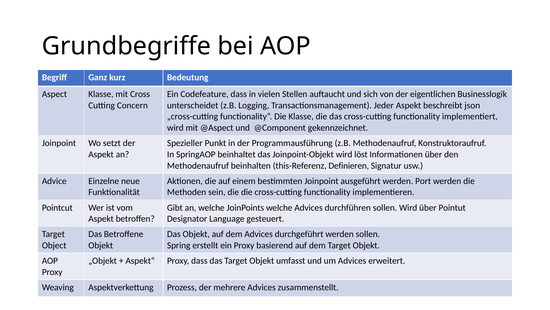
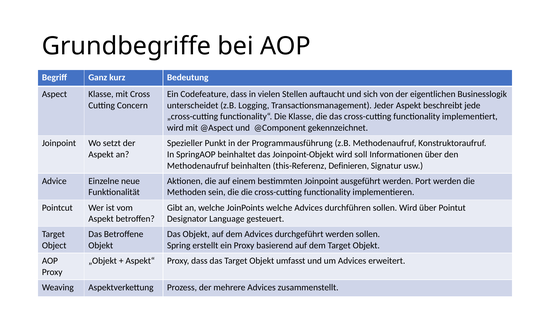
json: json -> jede
löst: löst -> soll
